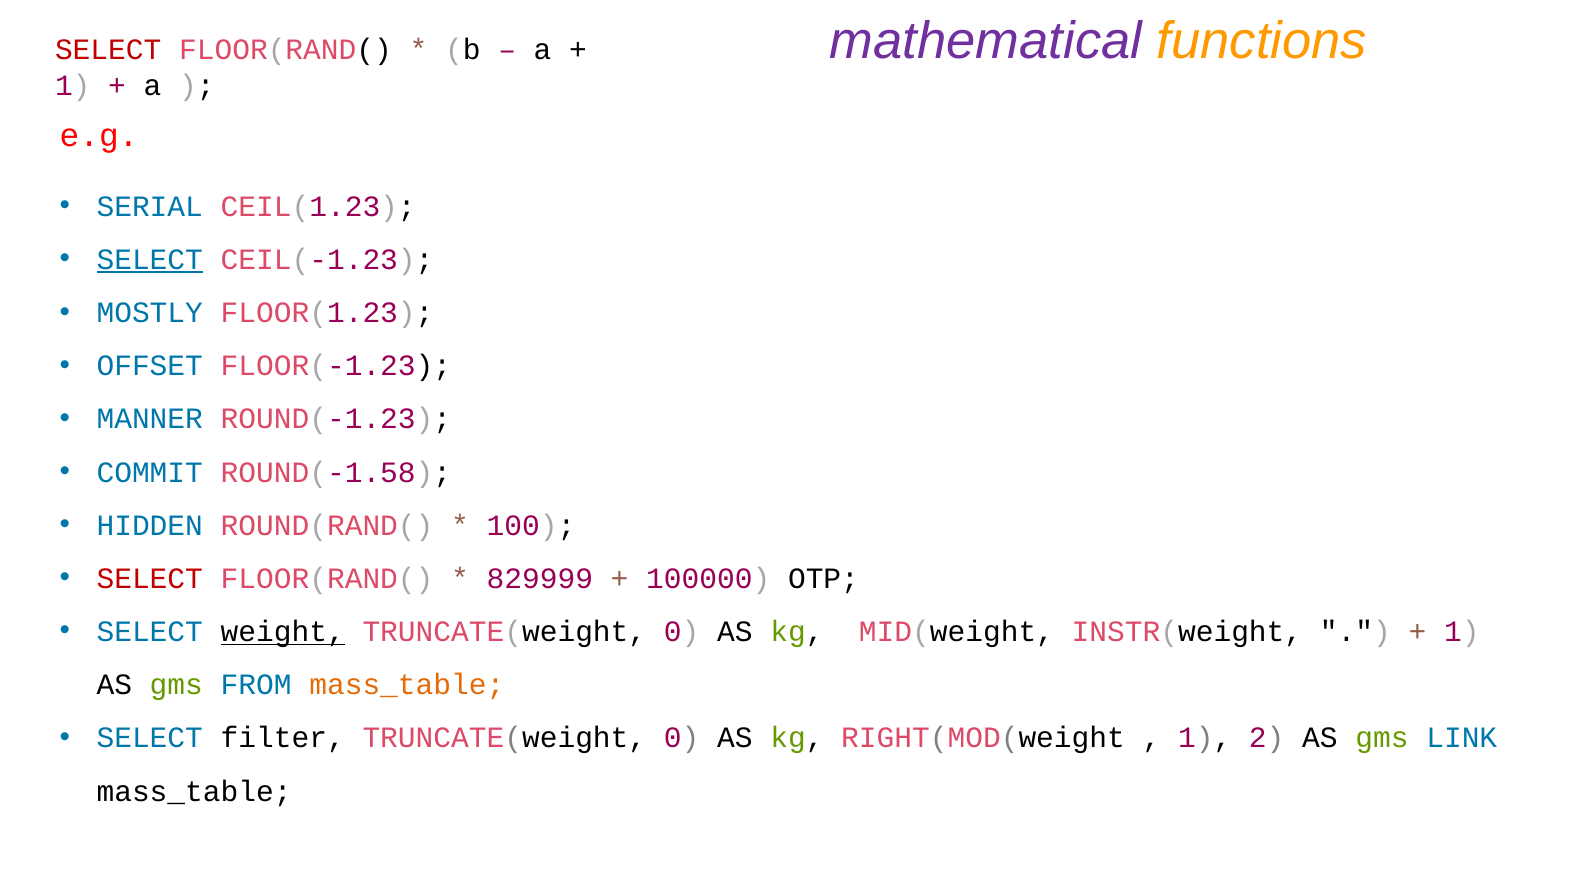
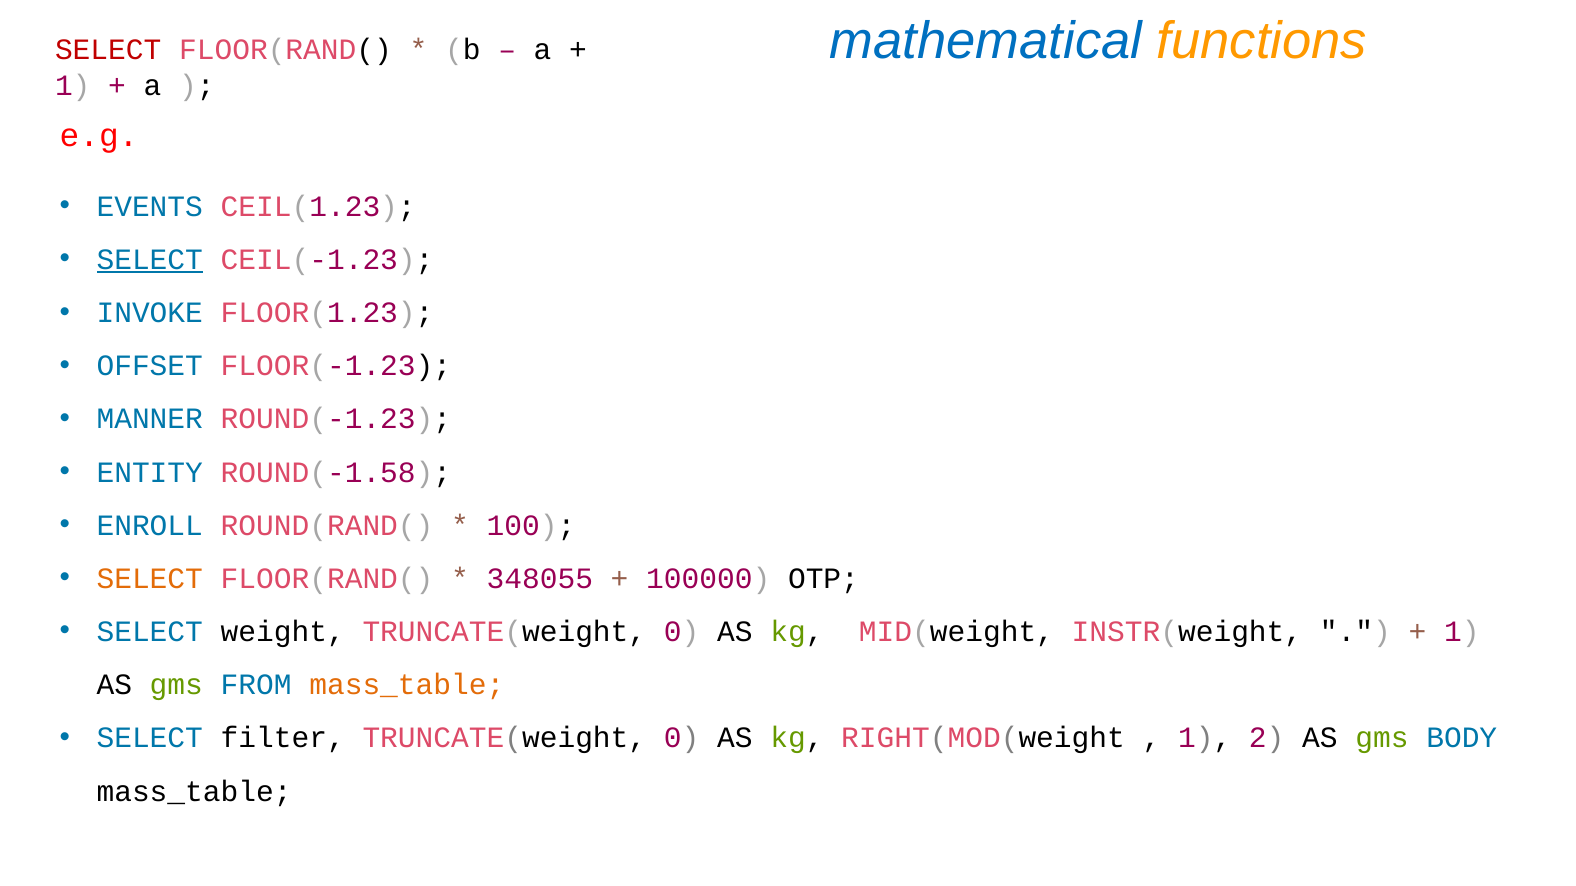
mathematical colour: purple -> blue
SERIAL: SERIAL -> EVENTS
MOSTLY: MOSTLY -> INVOKE
COMMIT: COMMIT -> ENTITY
HIDDEN: HIDDEN -> ENROLL
SELECT at (150, 579) colour: red -> orange
829999: 829999 -> 348055
weight underline: present -> none
LINK: LINK -> BODY
